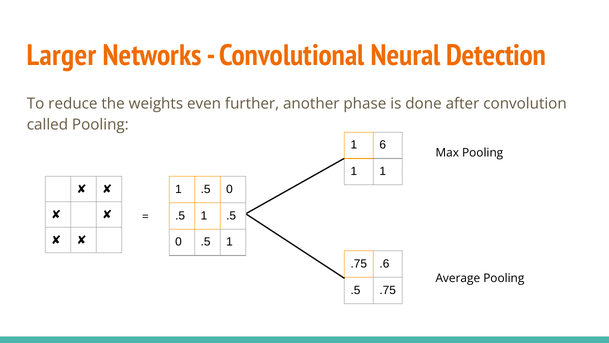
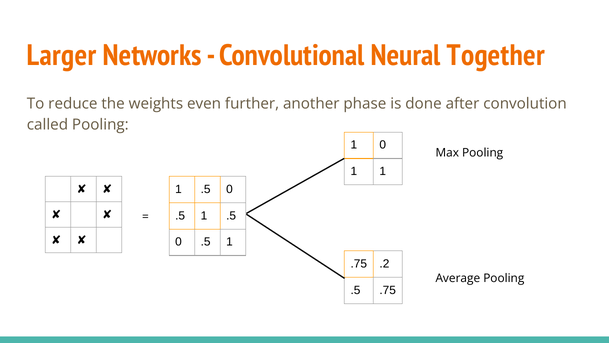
Detection: Detection -> Together
1 6: 6 -> 0
.6: .6 -> .2
